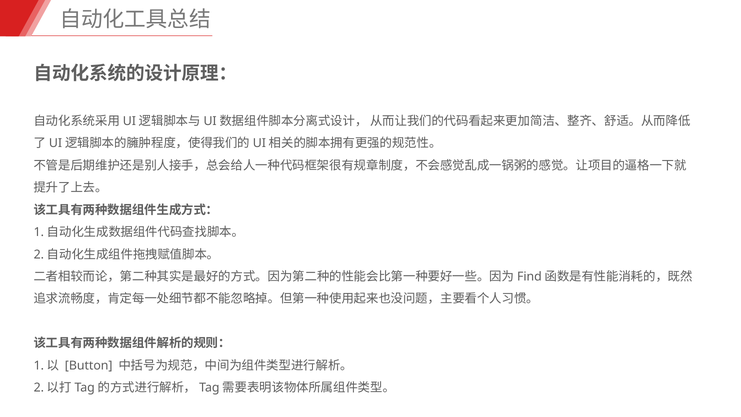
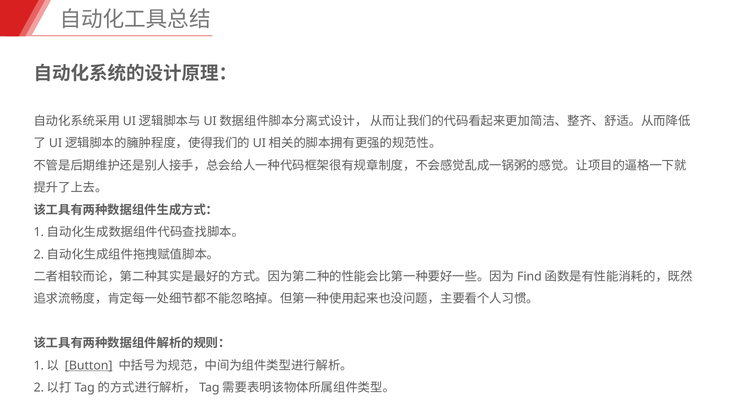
Button underline: none -> present
